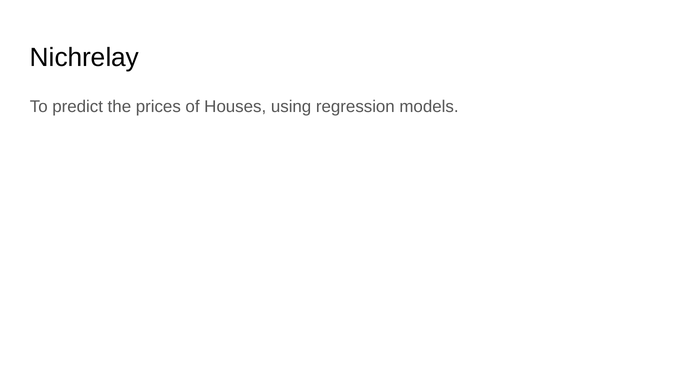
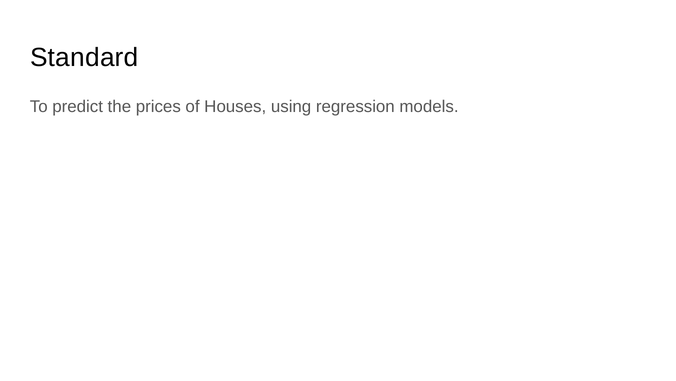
Nichrelay: Nichrelay -> Standard
